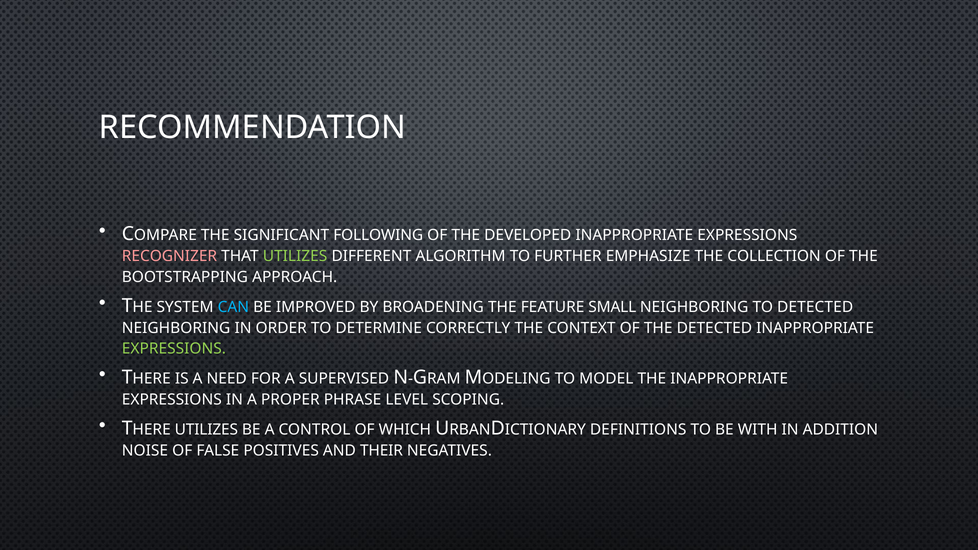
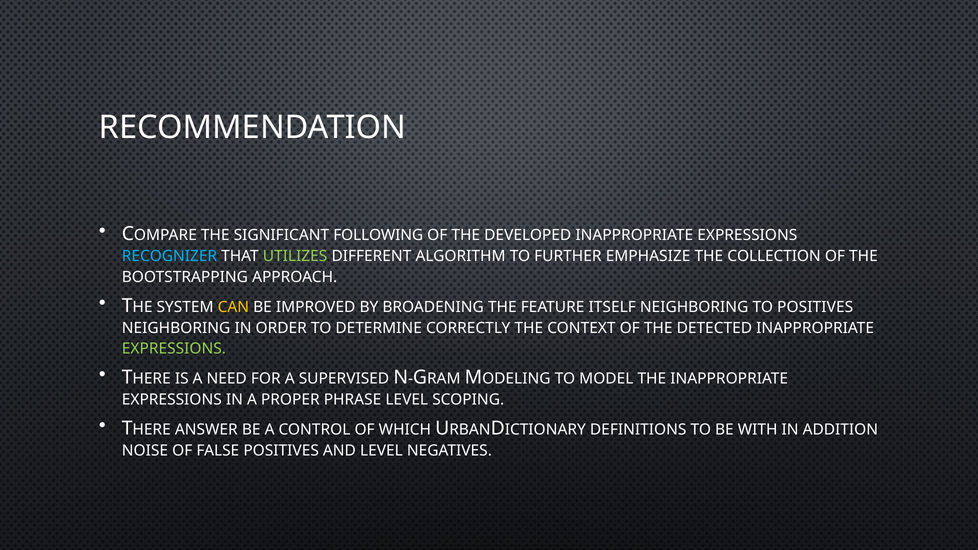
RECOGNIZER colour: pink -> light blue
CAN colour: light blue -> yellow
SMALL: SMALL -> ITSELF
TO DETECTED: DETECTED -> POSITIVES
UTILIZES at (206, 430): UTILIZES -> ANSWER
AND THEIR: THEIR -> LEVEL
